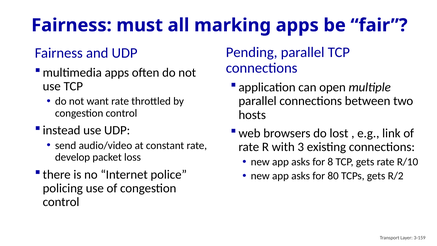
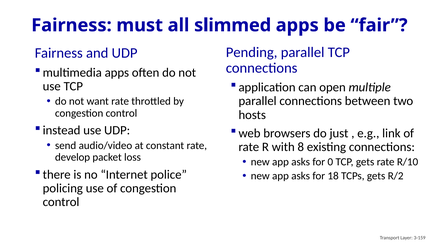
marking: marking -> slimmed
lost: lost -> just
3: 3 -> 8
8: 8 -> 0
80: 80 -> 18
